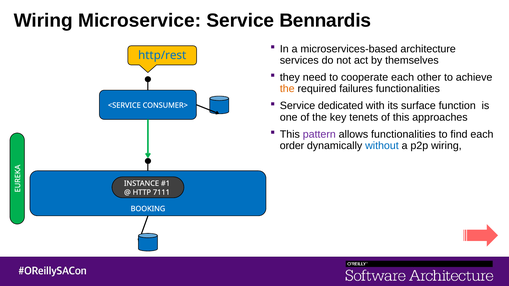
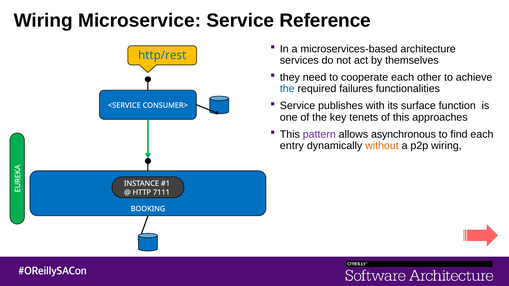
Bennardis: Bennardis -> Reference
the at (287, 89) colour: orange -> blue
dedicated: dedicated -> publishes
allows functionalities: functionalities -> asynchronous
order: order -> entry
without colour: blue -> orange
